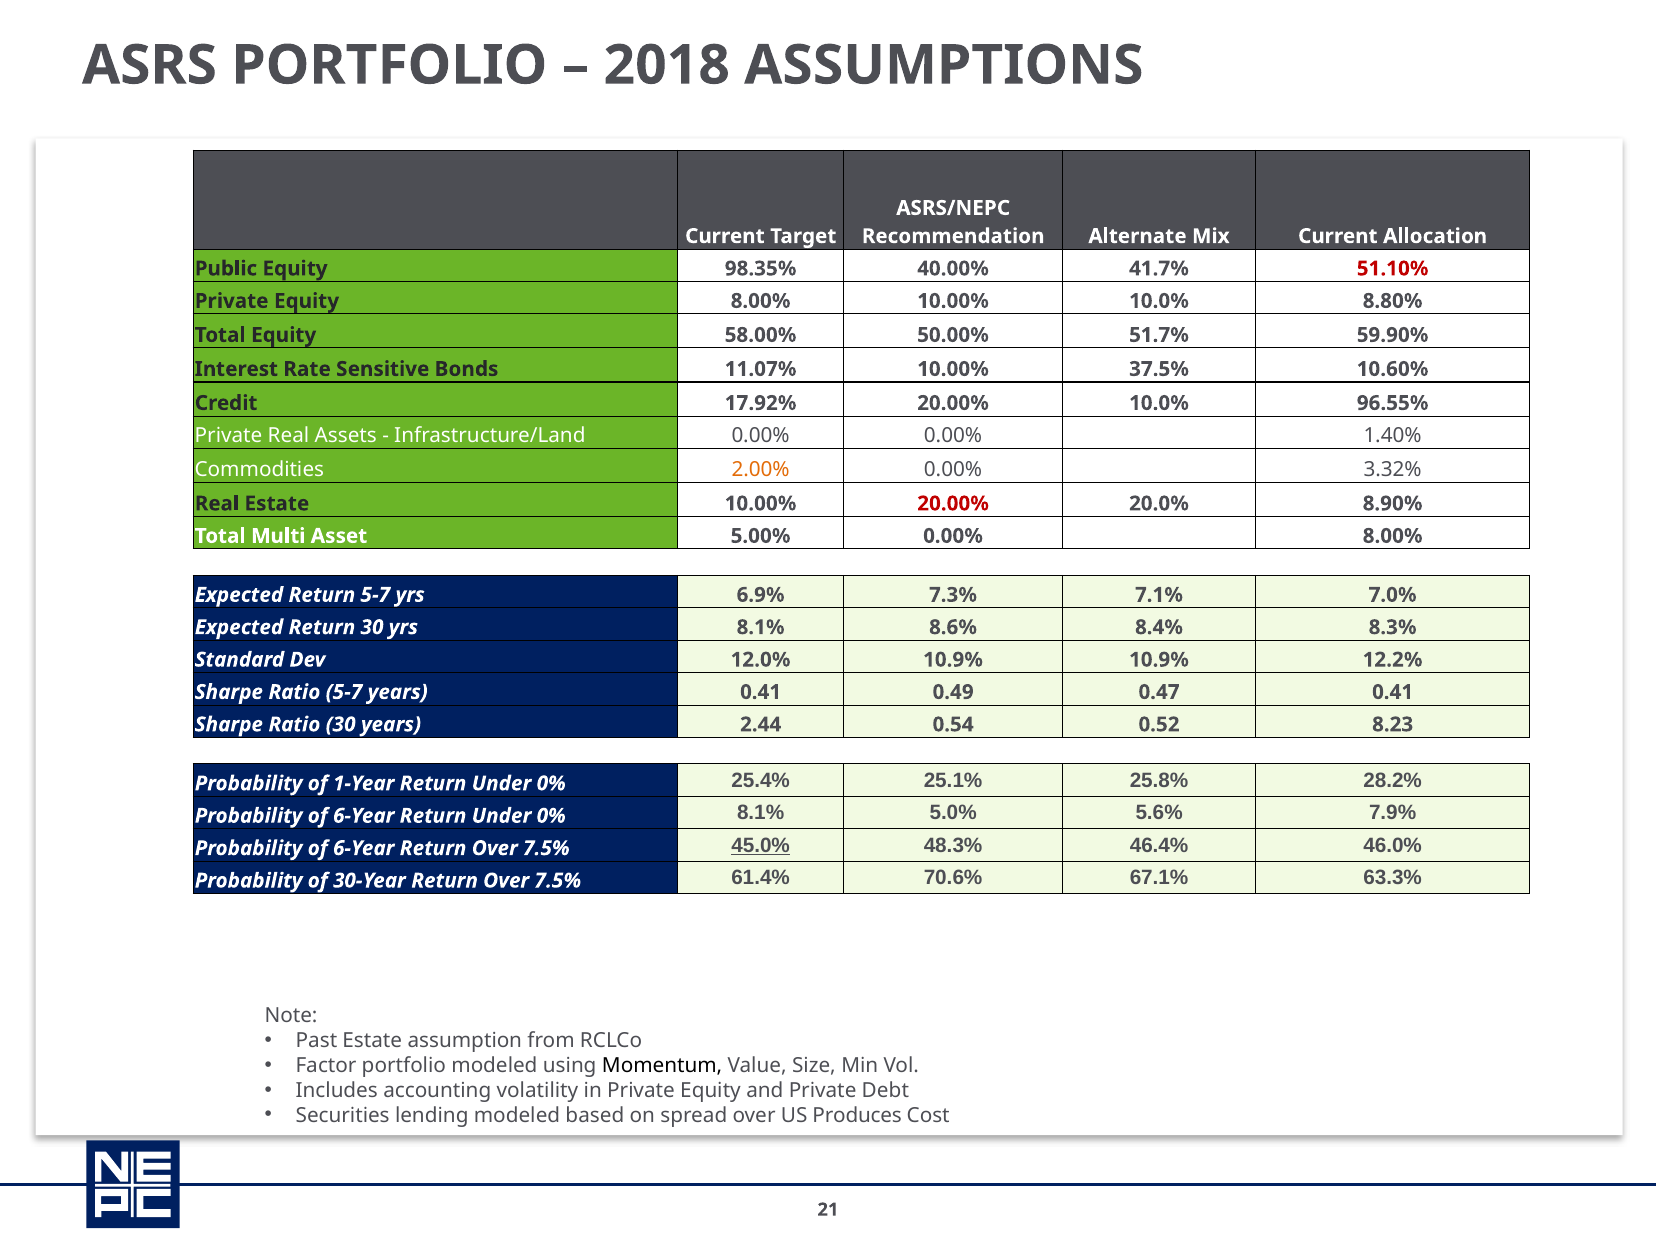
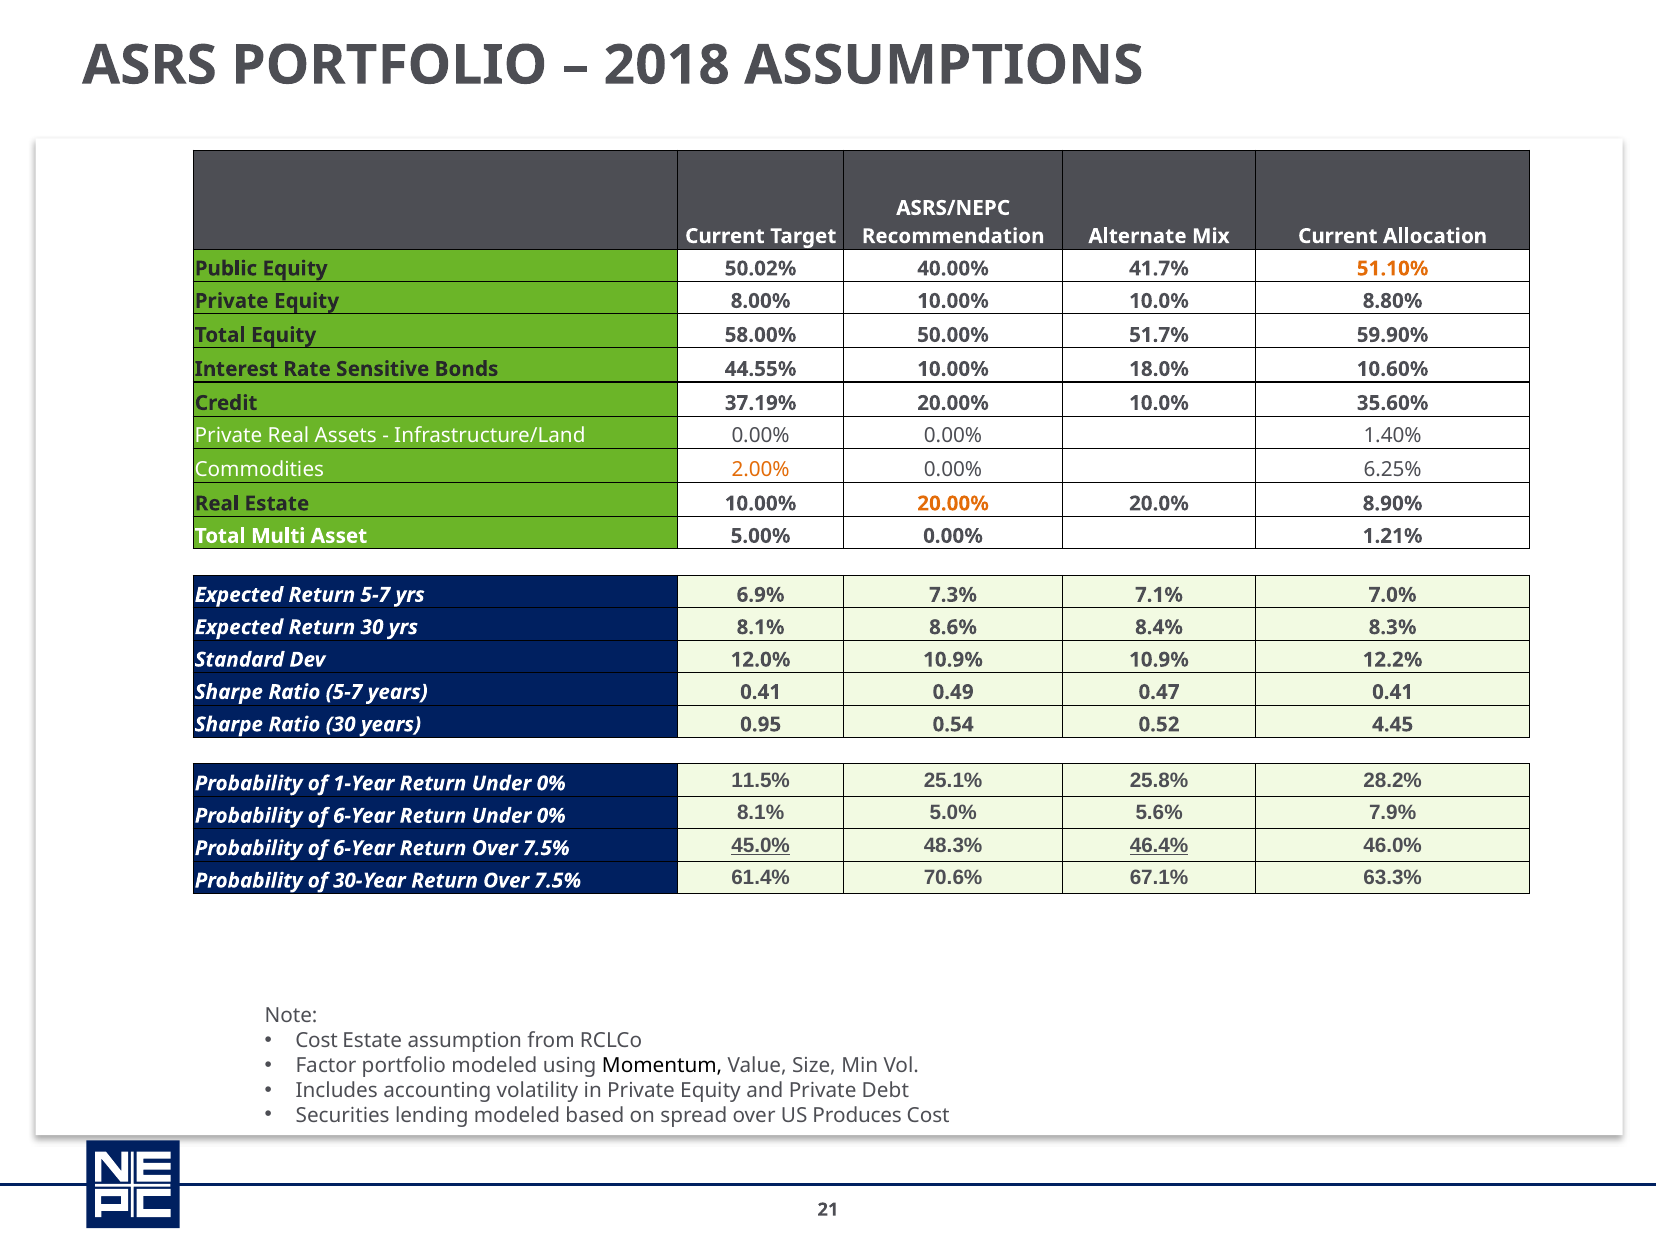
98.35%: 98.35% -> 50.02%
51.10% colour: red -> orange
11.07%: 11.07% -> 44.55%
37.5%: 37.5% -> 18.0%
17.92%: 17.92% -> 37.19%
96.55%: 96.55% -> 35.60%
3.32%: 3.32% -> 6.25%
20.00% at (953, 504) colour: red -> orange
0.00% 8.00%: 8.00% -> 1.21%
2.44: 2.44 -> 0.95
8.23: 8.23 -> 4.45
25.4%: 25.4% -> 11.5%
46.4% underline: none -> present
Past at (316, 1040): Past -> Cost
